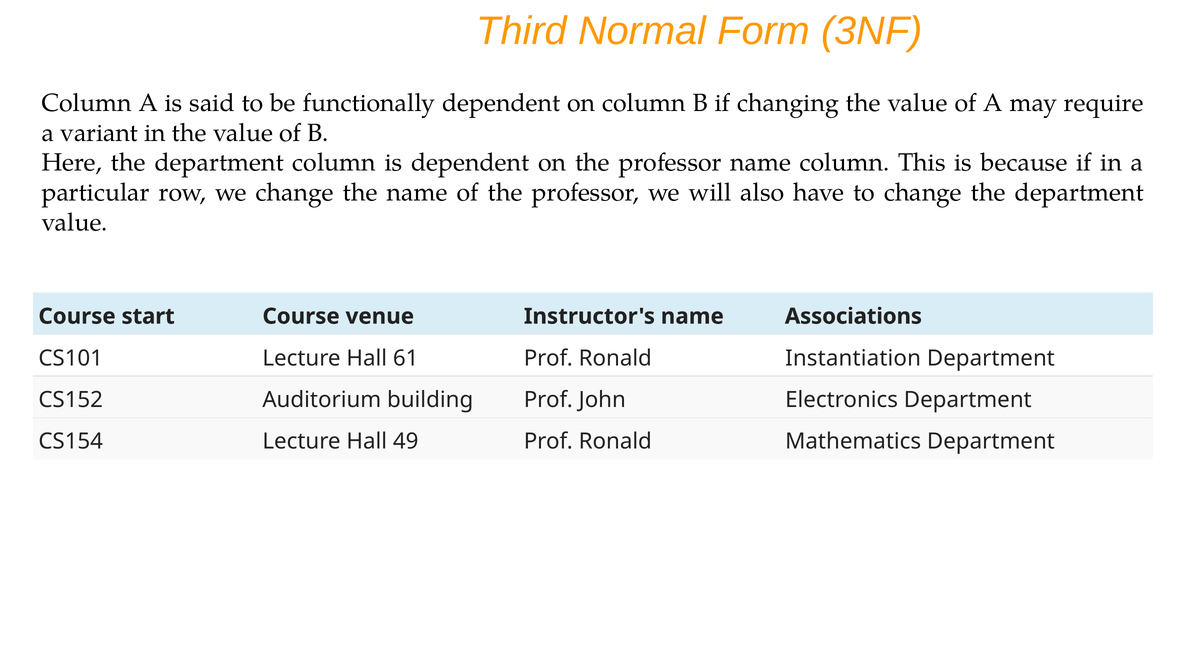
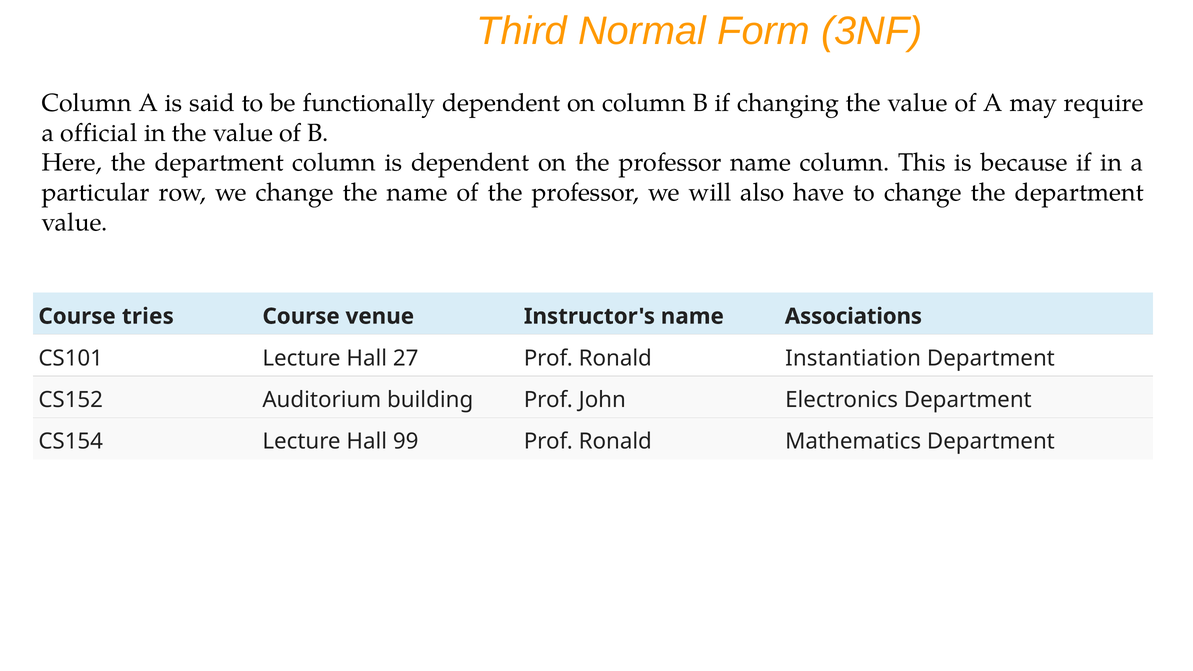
variant: variant -> official
start: start -> tries
61: 61 -> 27
49: 49 -> 99
